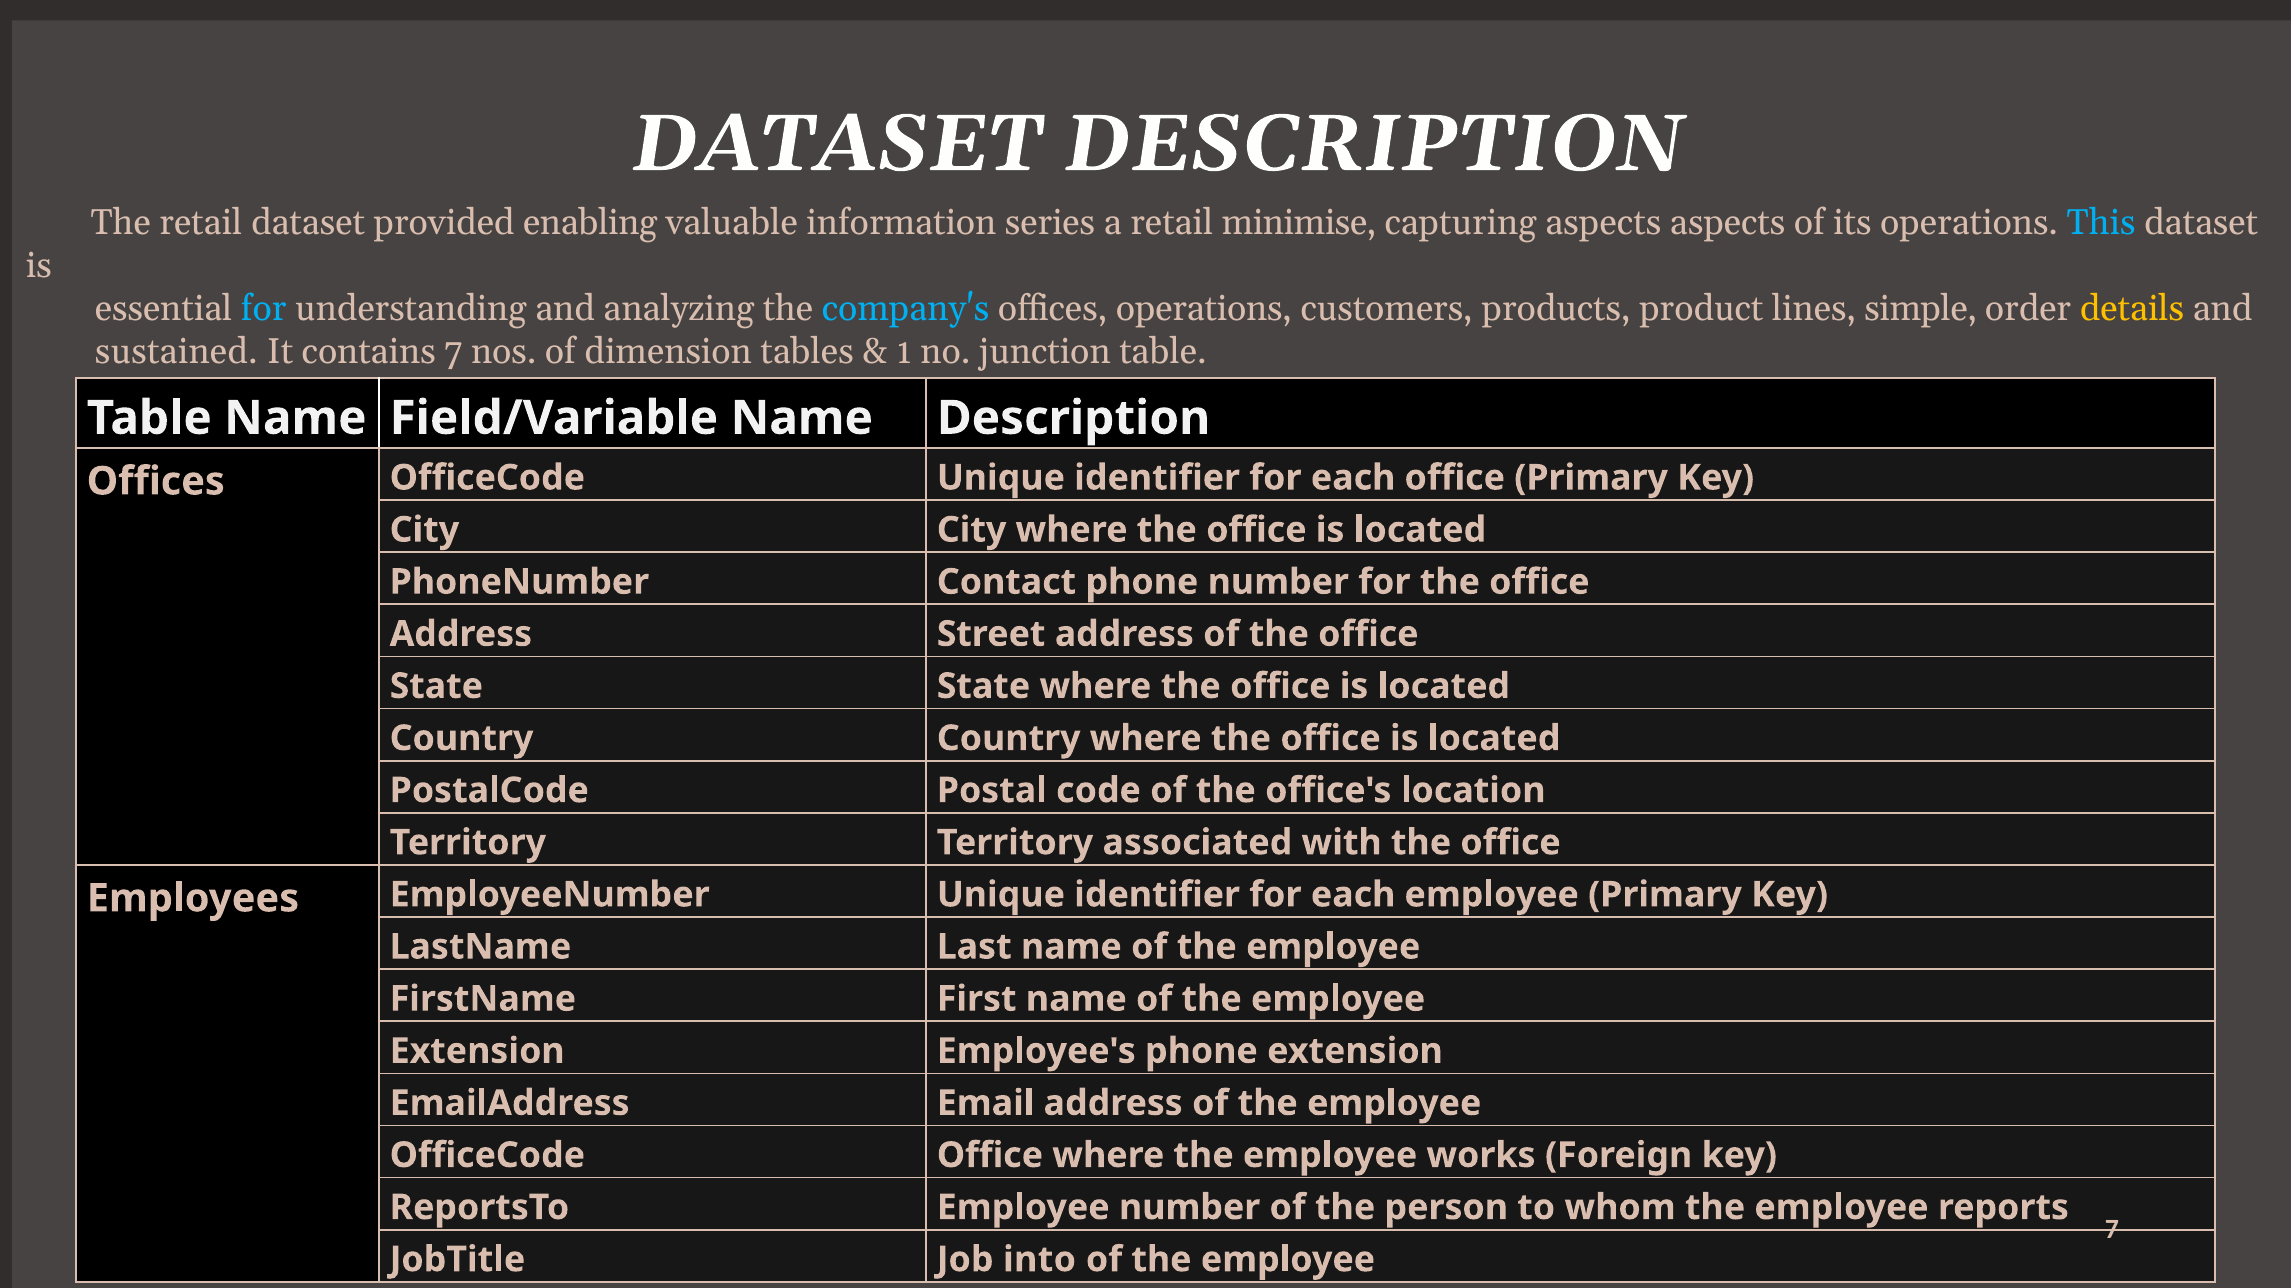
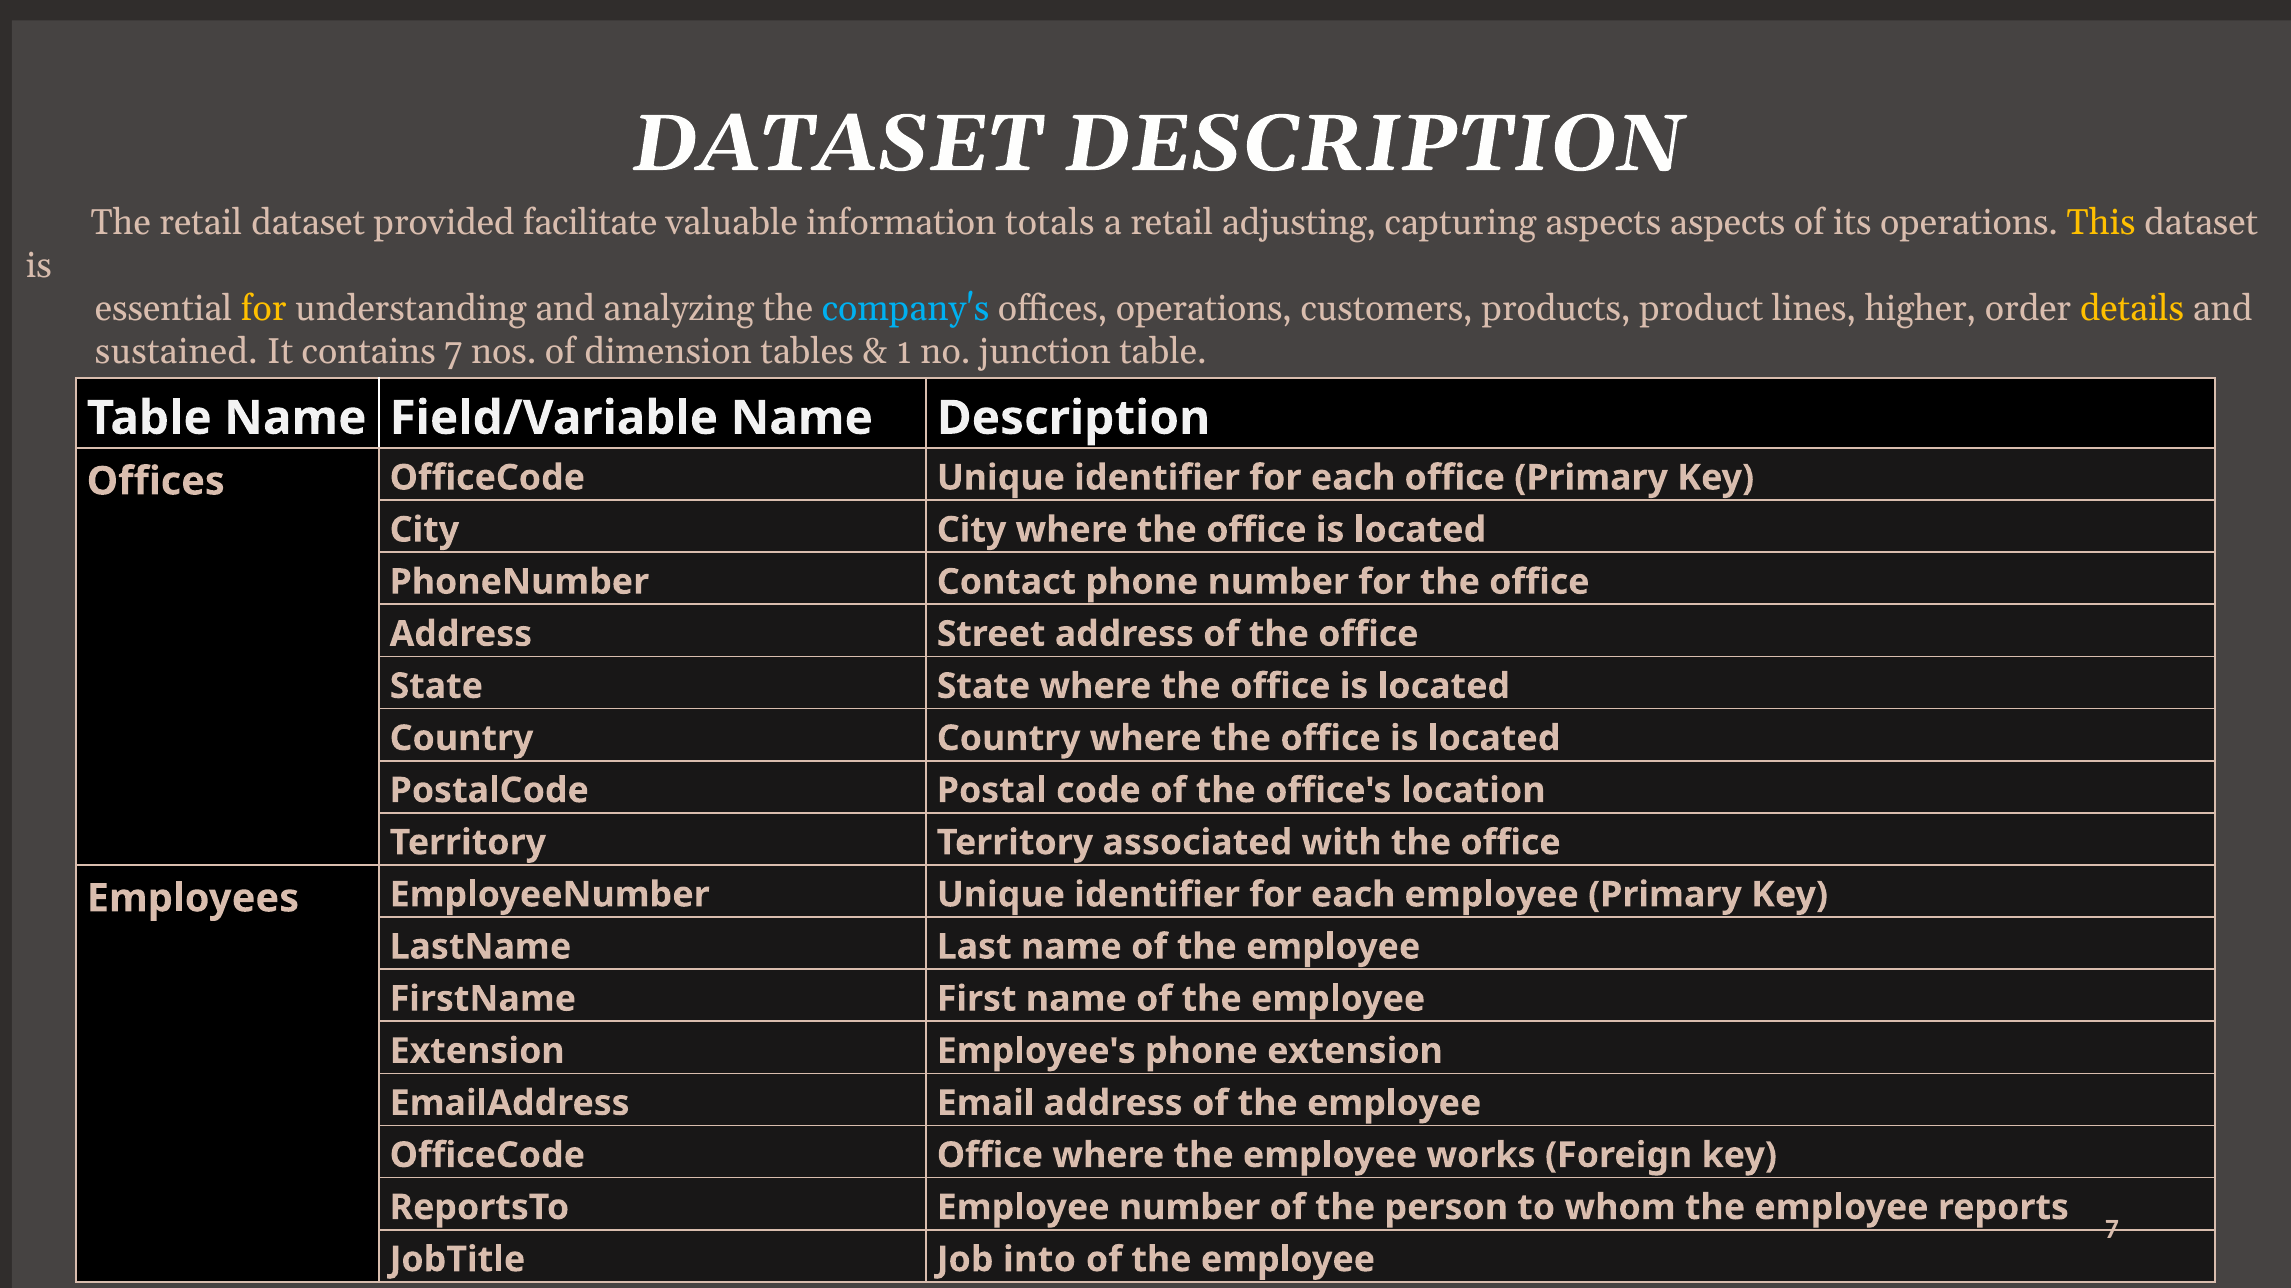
enabling: enabling -> facilitate
series: series -> totals
minimise: minimise -> adjusting
This colour: light blue -> yellow
for at (264, 309) colour: light blue -> yellow
simple: simple -> higher
